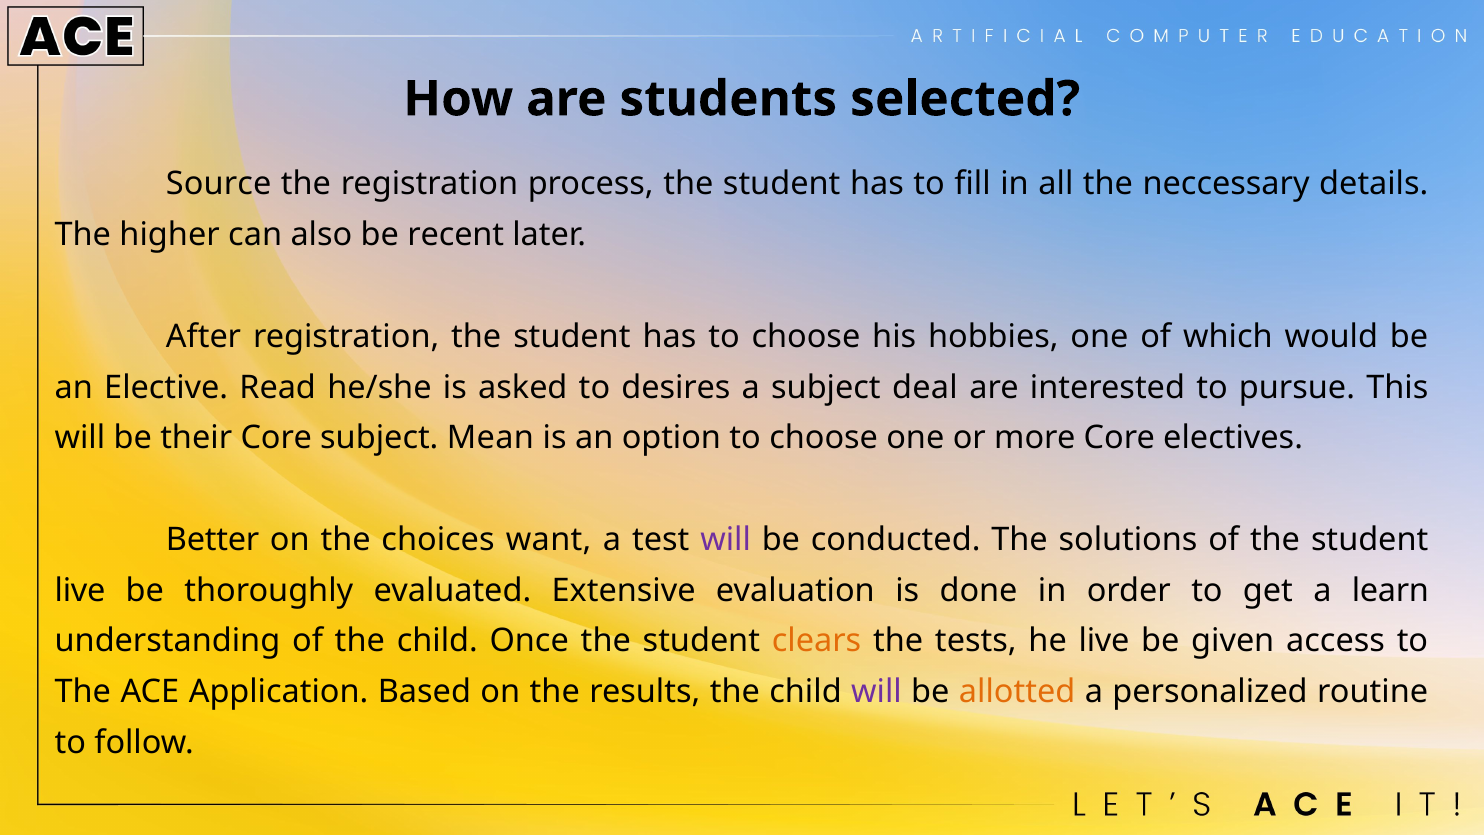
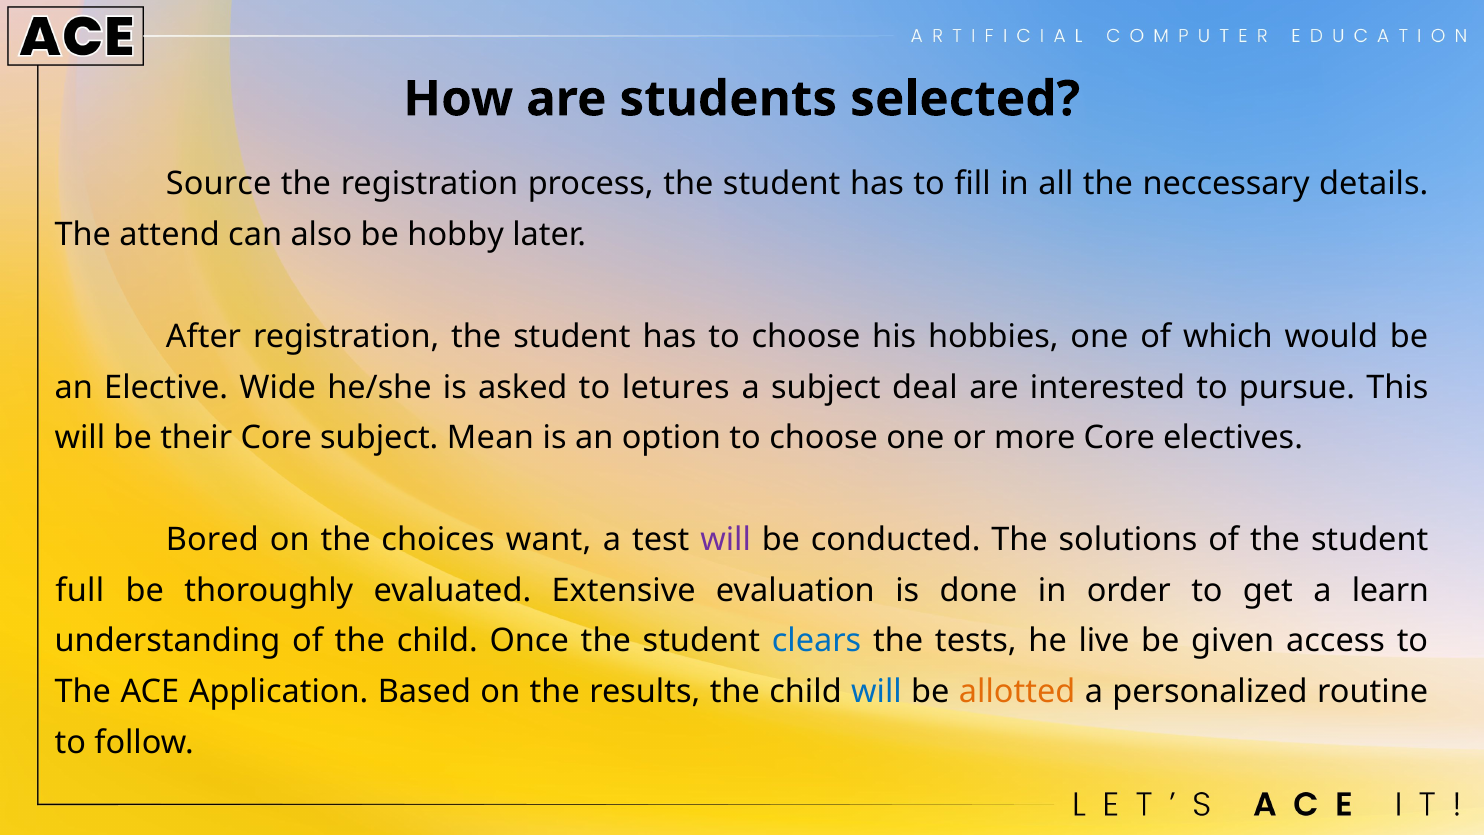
higher: higher -> attend
recent: recent -> hobby
Read: Read -> Wide
desires: desires -> letures
Better: Better -> Bored
live at (80, 590): live -> full
clears colour: orange -> blue
will at (877, 692) colour: purple -> blue
